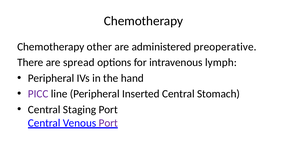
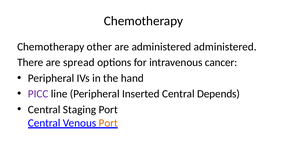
administered preoperative: preoperative -> administered
lymph: lymph -> cancer
Stomach: Stomach -> Depends
Port at (108, 123) colour: purple -> orange
